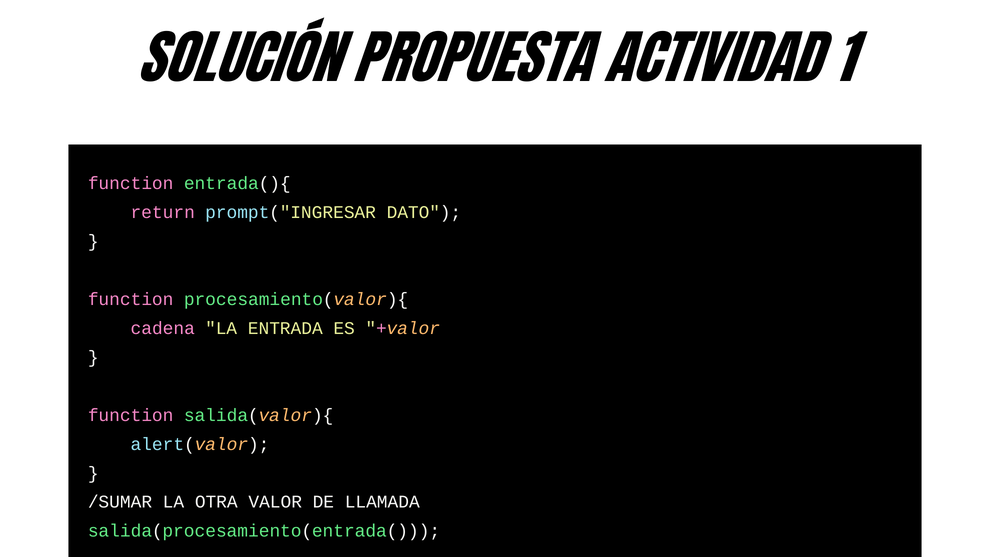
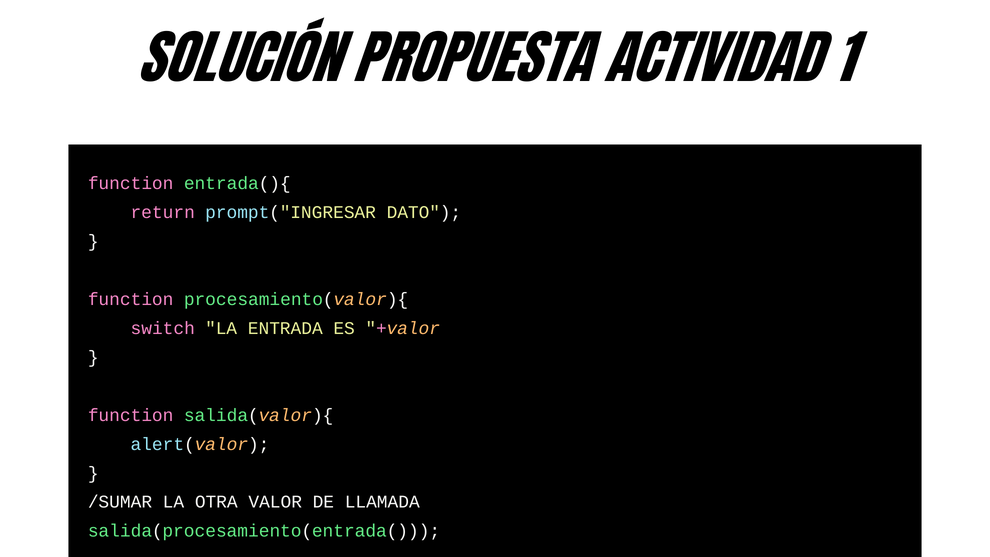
cadena: cadena -> switch
